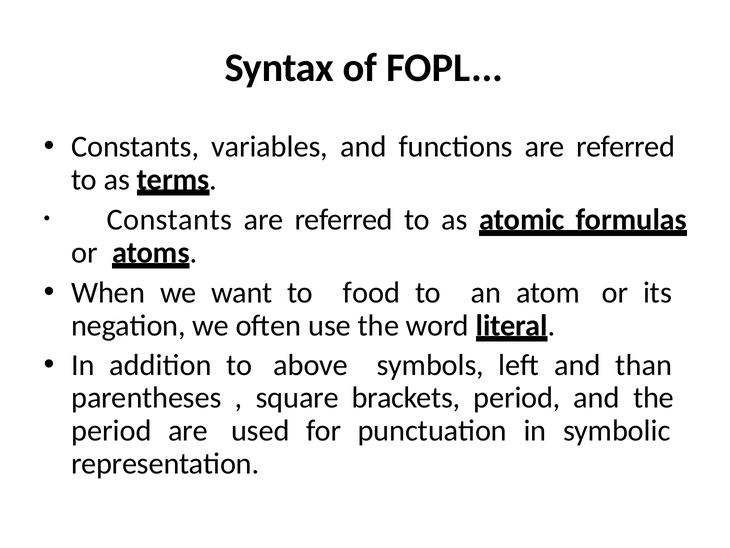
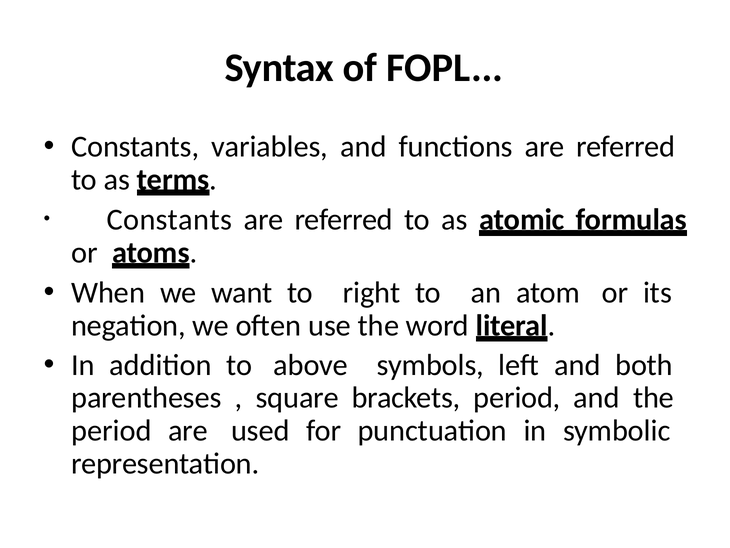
food: food -> right
than: than -> both
